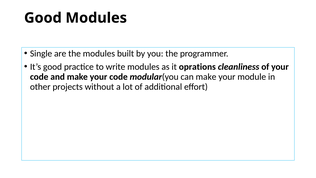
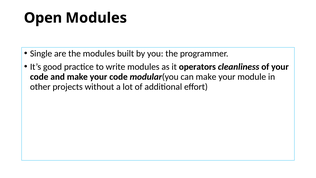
Good at (43, 18): Good -> Open
oprations: oprations -> operators
